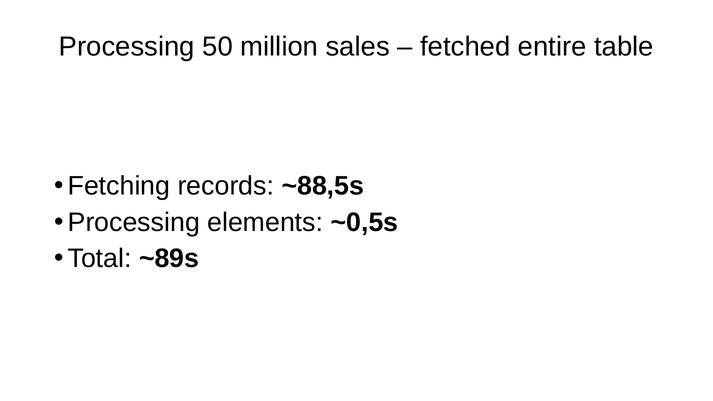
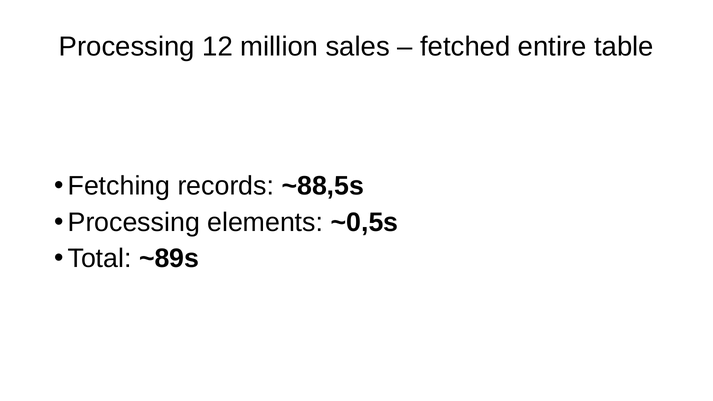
50: 50 -> 12
